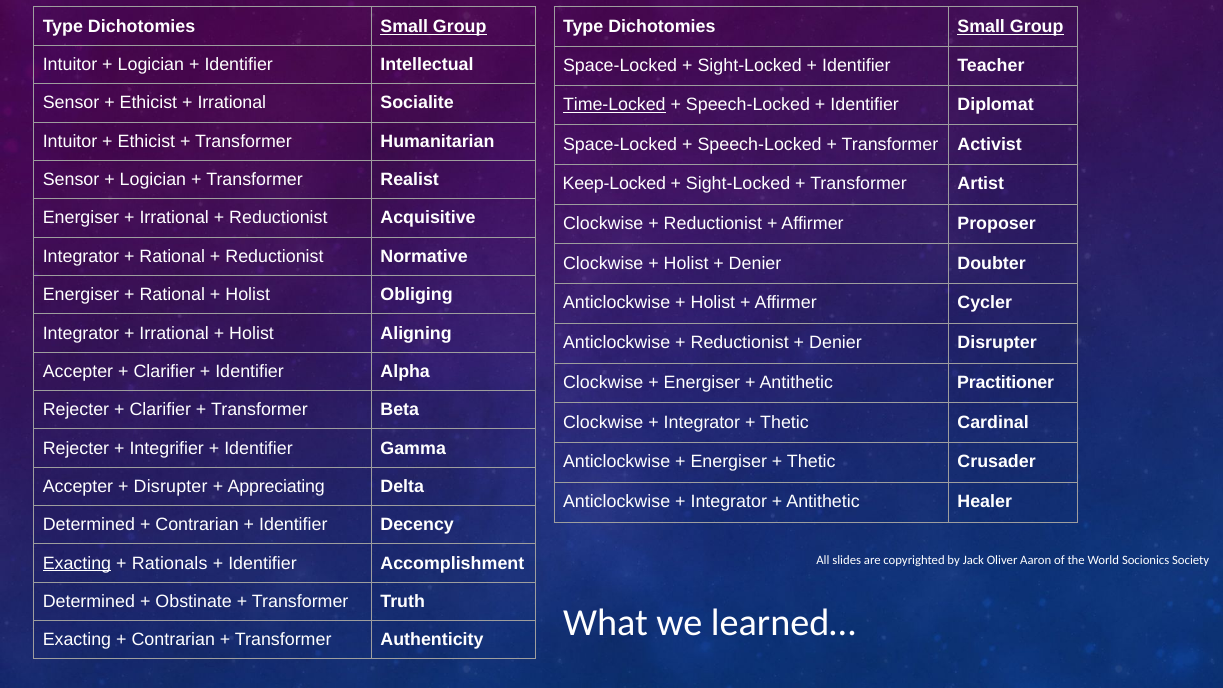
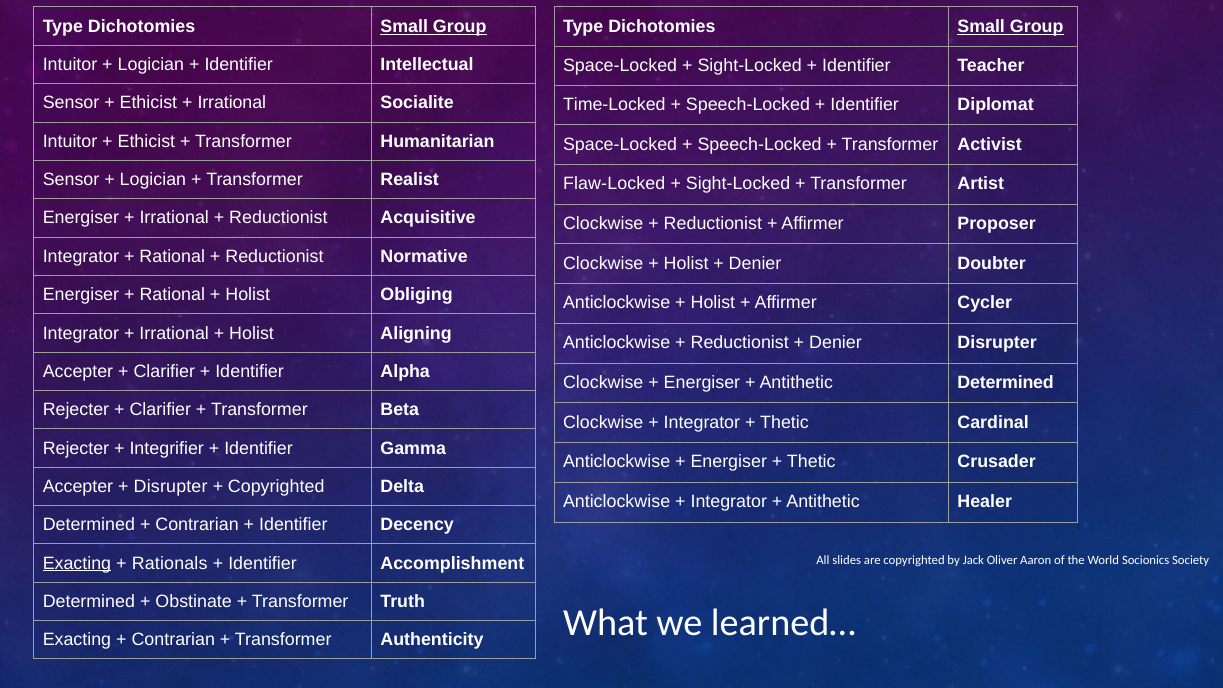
Time-Locked underline: present -> none
Keep-Locked: Keep-Locked -> Flaw-Locked
Antithetic Practitioner: Practitioner -> Determined
Appreciating at (276, 487): Appreciating -> Copyrighted
